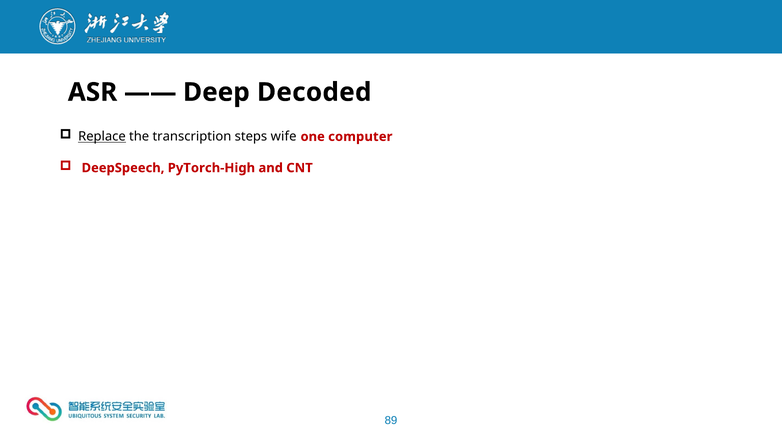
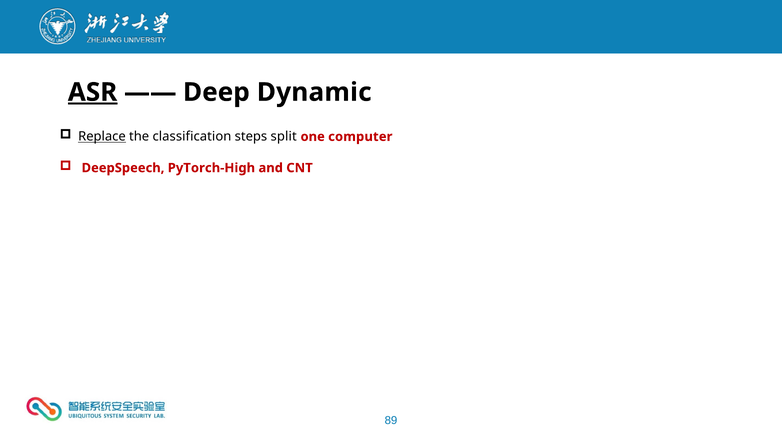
ASR underline: none -> present
Decoded: Decoded -> Dynamic
transcription: transcription -> classification
wife: wife -> split
